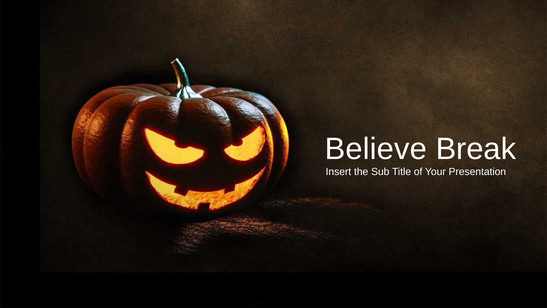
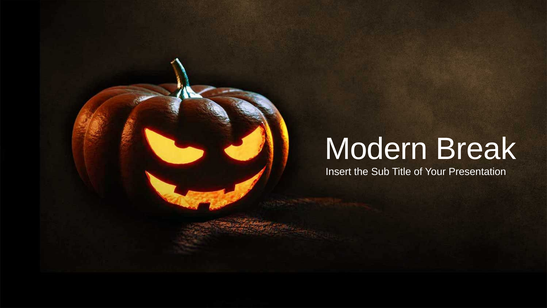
Believe: Believe -> Modern
